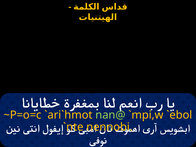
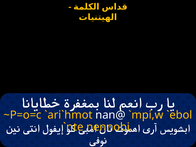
nan@ colour: light green -> white
